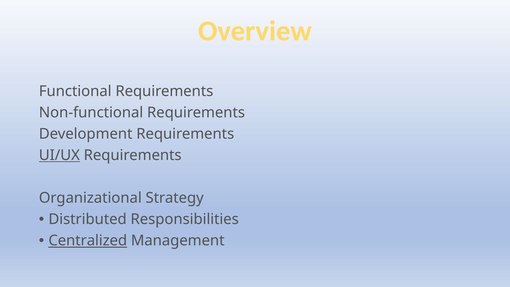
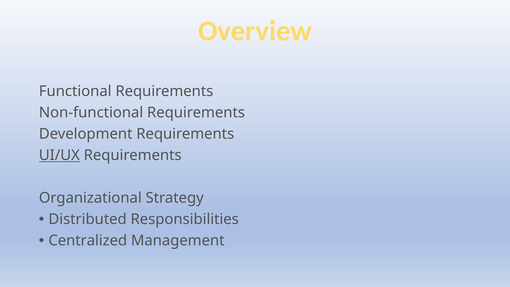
Centralized underline: present -> none
